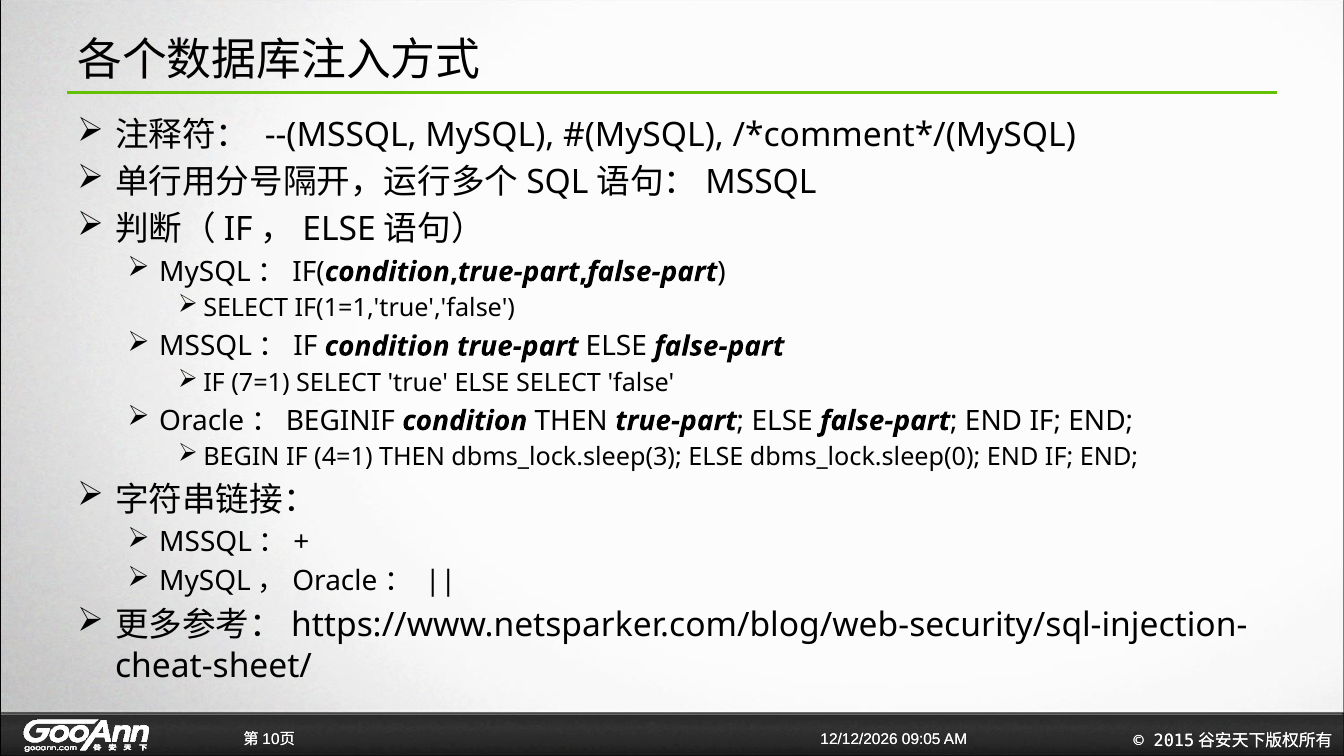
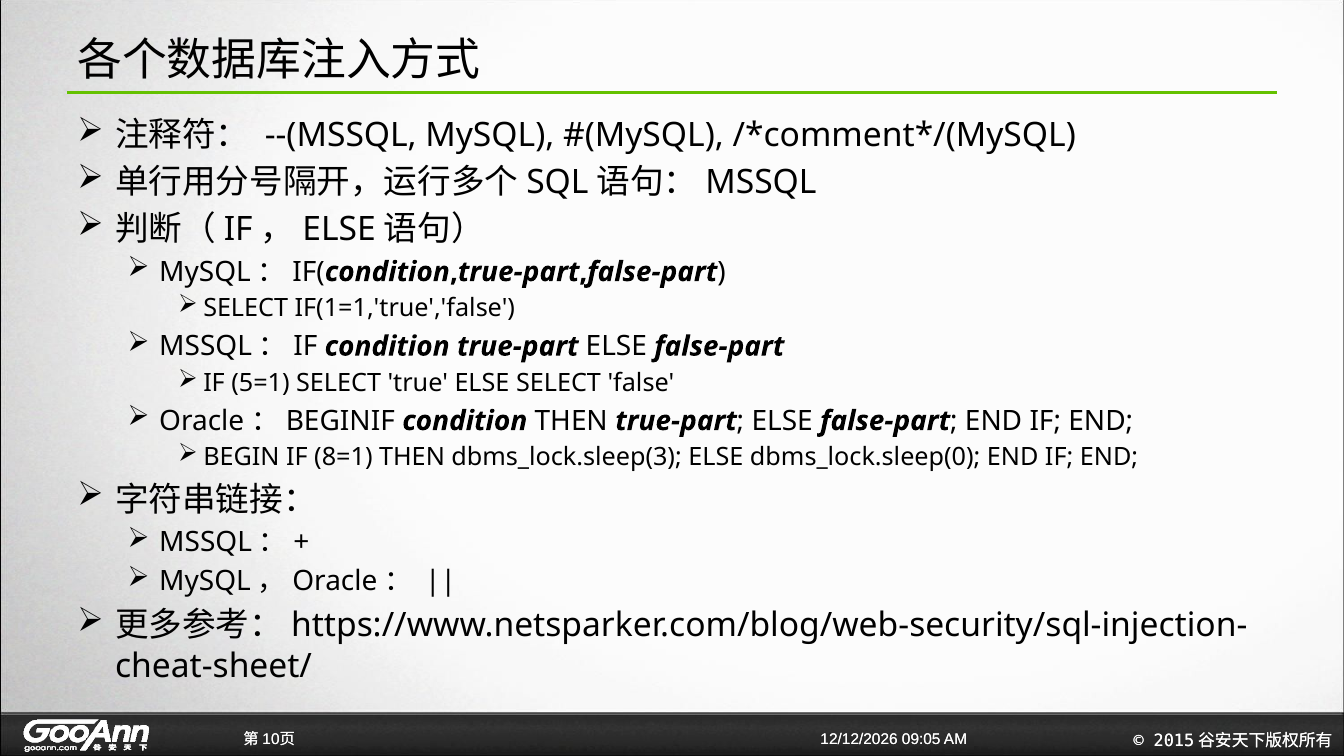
7=1: 7=1 -> 5=1
4=1: 4=1 -> 8=1
